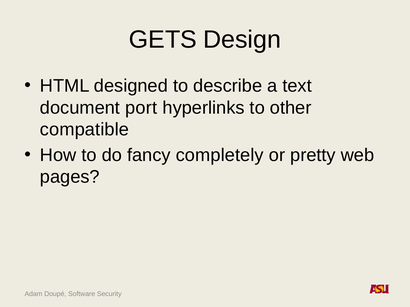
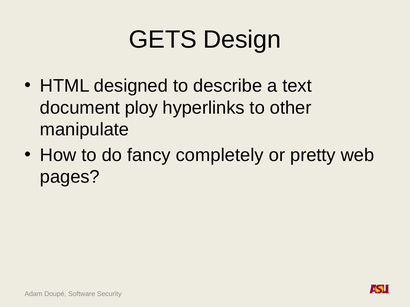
port: port -> ploy
compatible: compatible -> manipulate
